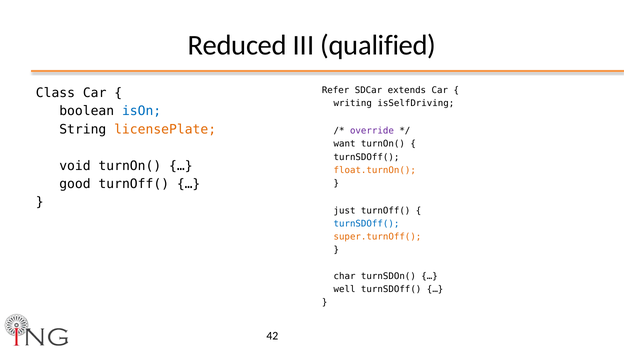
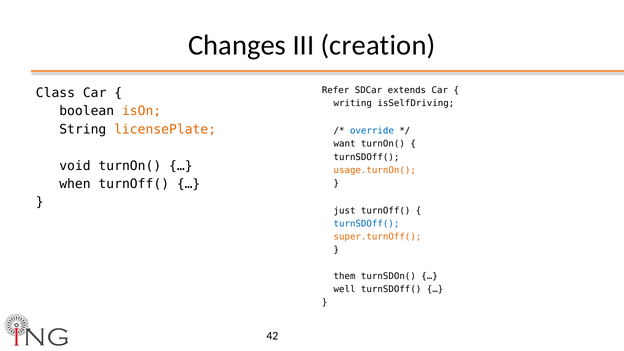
Reduced: Reduced -> Changes
qualified: qualified -> creation
isOn colour: blue -> orange
override colour: purple -> blue
float.turnOn(: float.turnOn( -> usage.turnOn(
good: good -> when
char: char -> them
